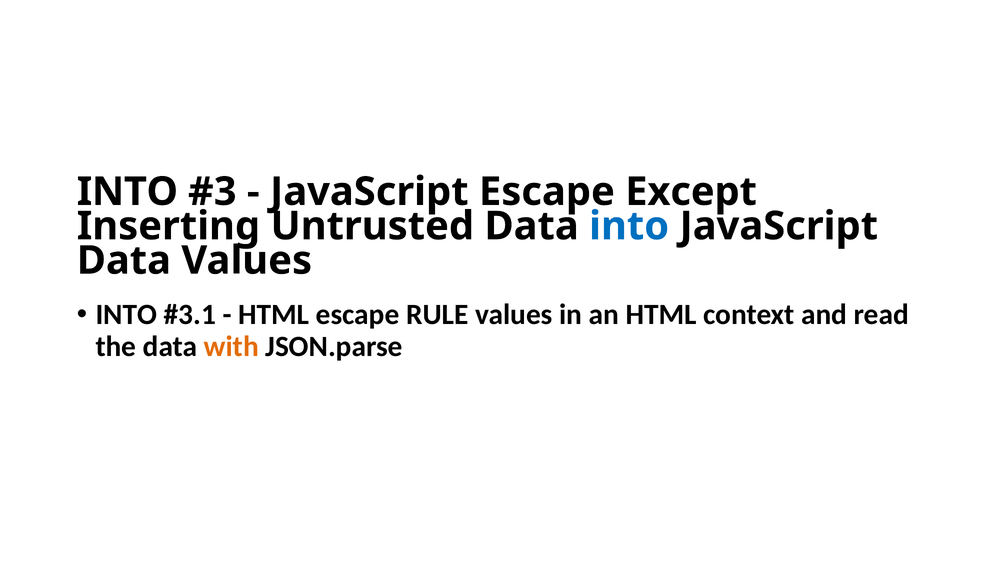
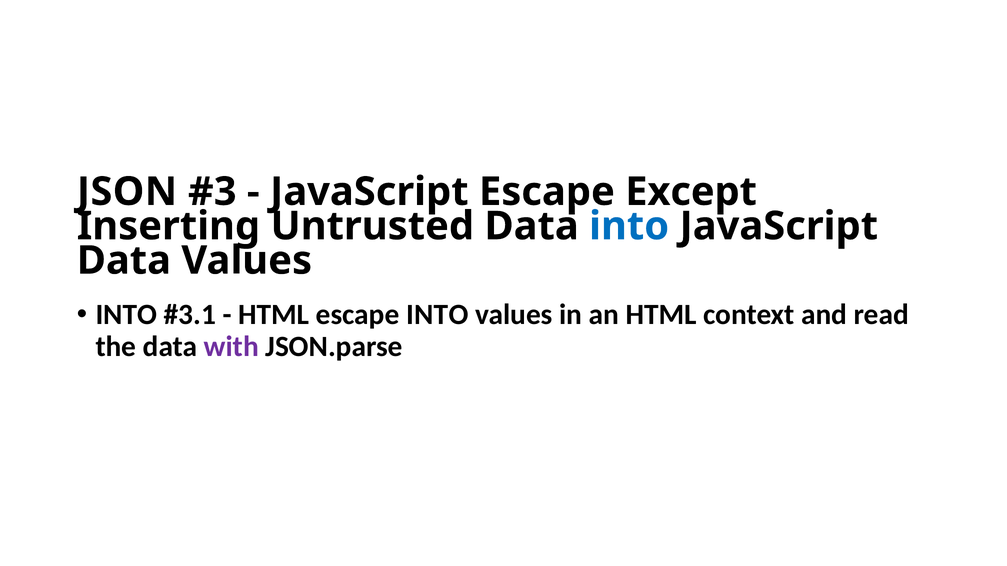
INTO at (127, 192): INTO -> JSON
escape RULE: RULE -> INTO
with colour: orange -> purple
